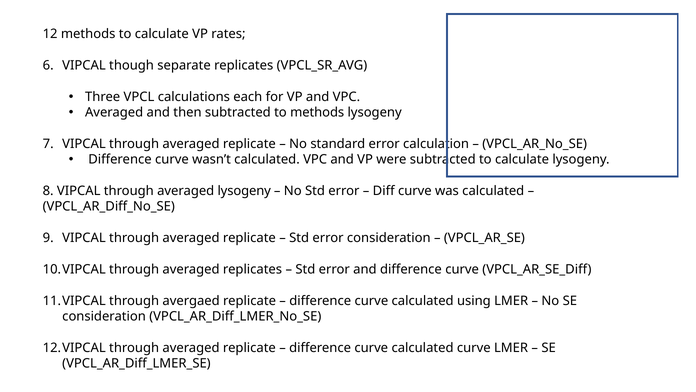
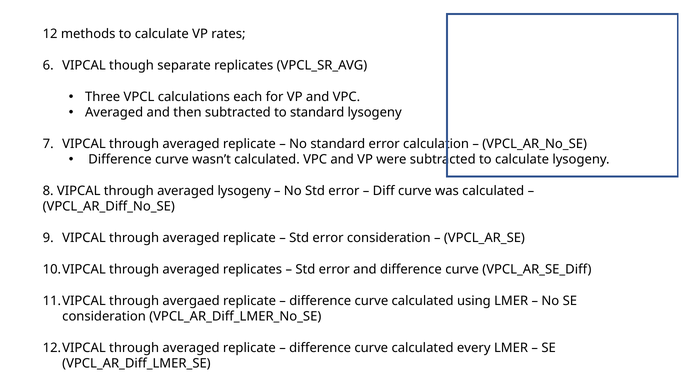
to methods: methods -> standard
calculated curve: curve -> every
